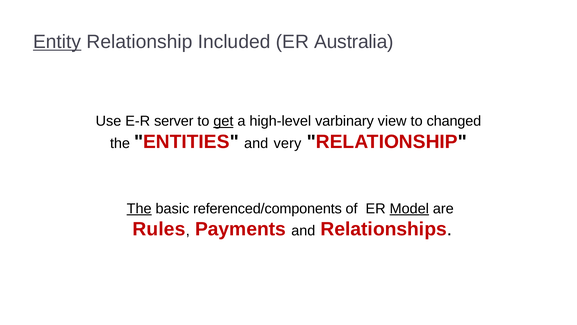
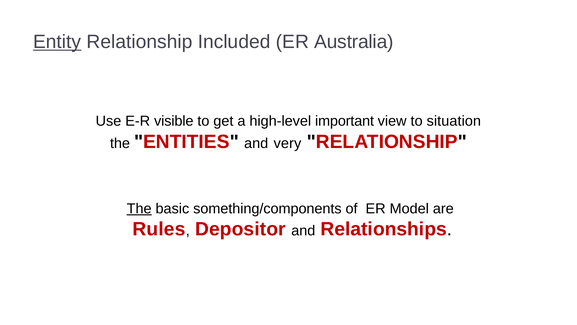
server: server -> visible
get underline: present -> none
varbinary: varbinary -> important
changed: changed -> situation
referenced/components: referenced/components -> something/components
Model underline: present -> none
Payments: Payments -> Depositor
